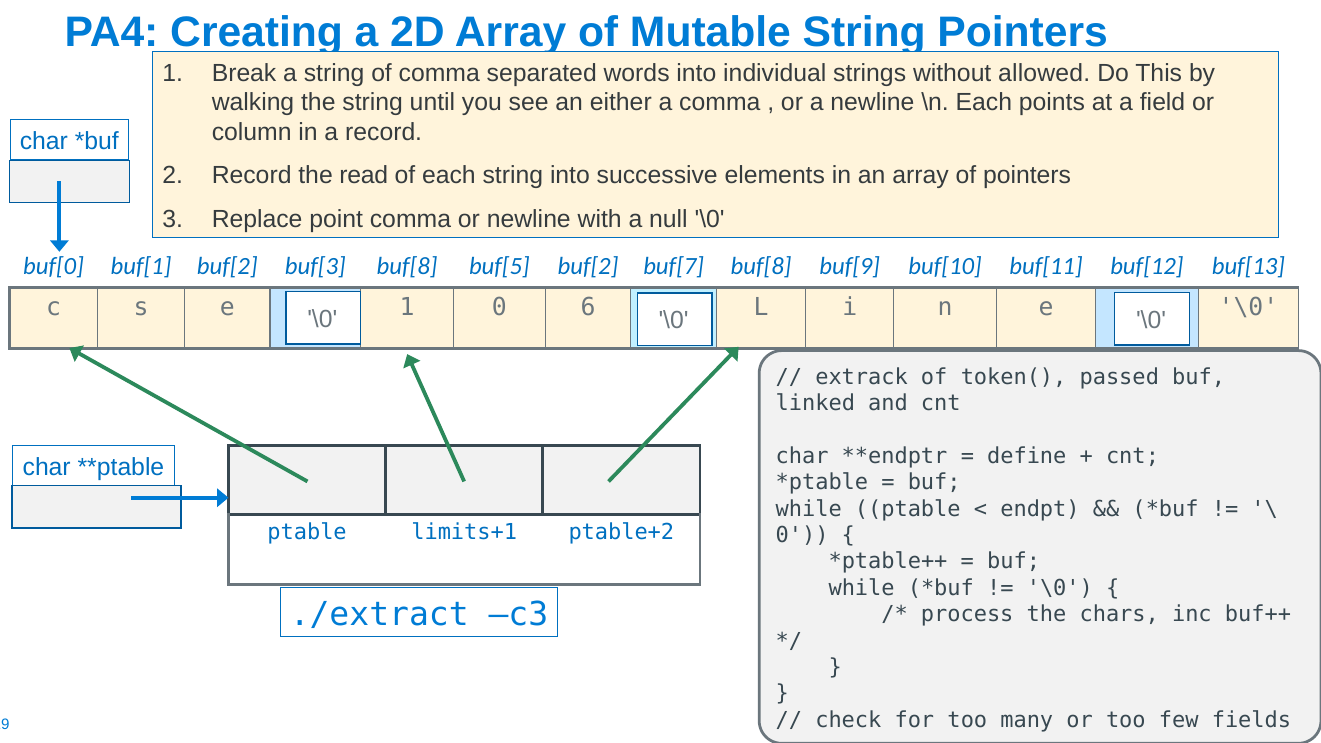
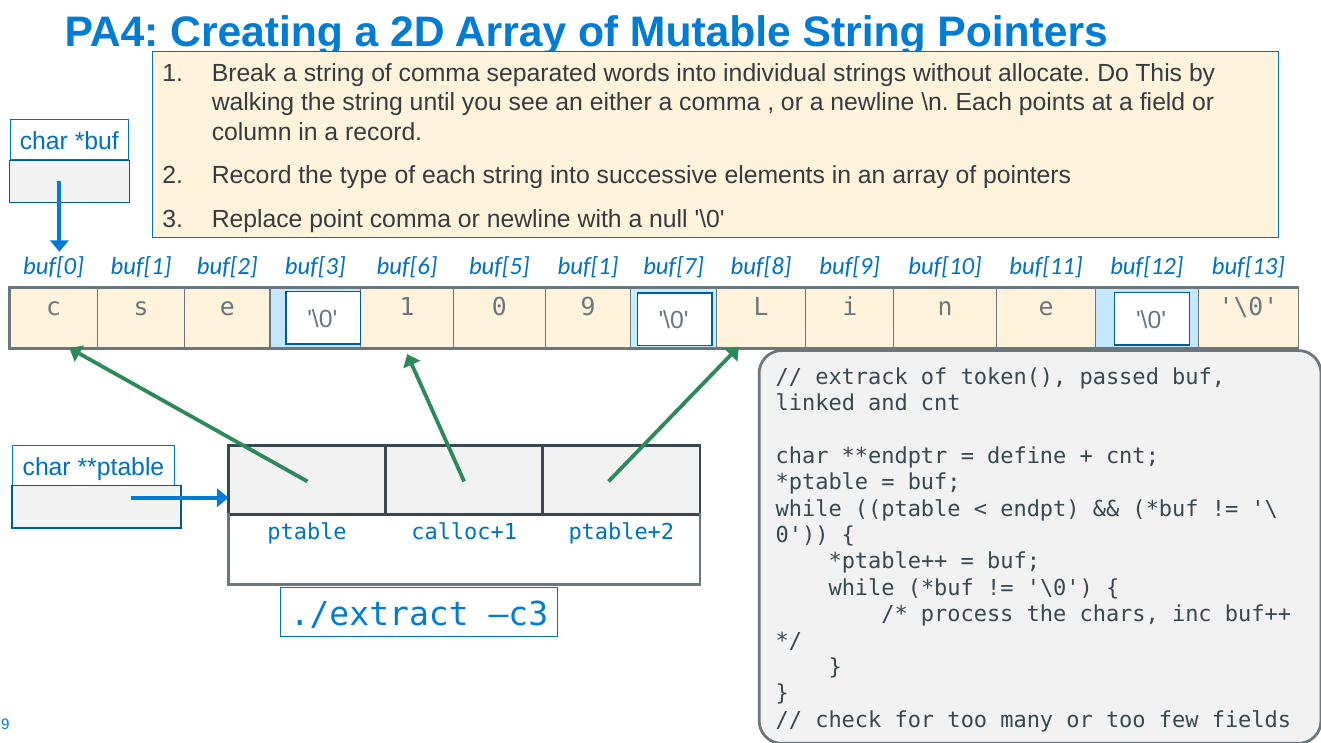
allowed: allowed -> allocate
read: read -> type
buf[3 buf[8: buf[8 -> buf[6
buf[5 buf[2: buf[2 -> buf[1
6: 6 -> 9
limits+1: limits+1 -> calloc+1
